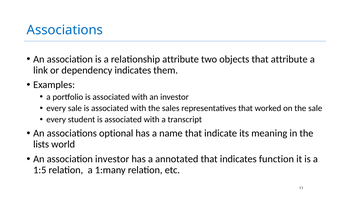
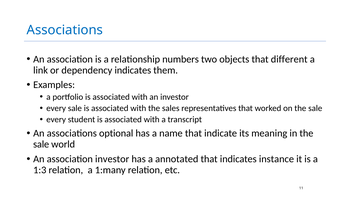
relationship attribute: attribute -> numbers
that attribute: attribute -> different
lists at (41, 144): lists -> sale
function: function -> instance
1:5: 1:5 -> 1:3
